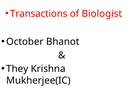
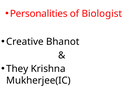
Transactions: Transactions -> Personalities
October: October -> Creative
